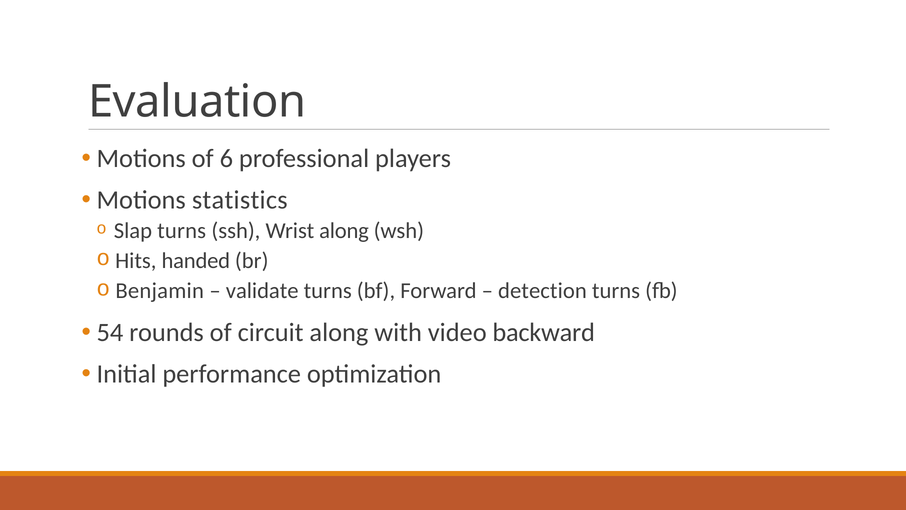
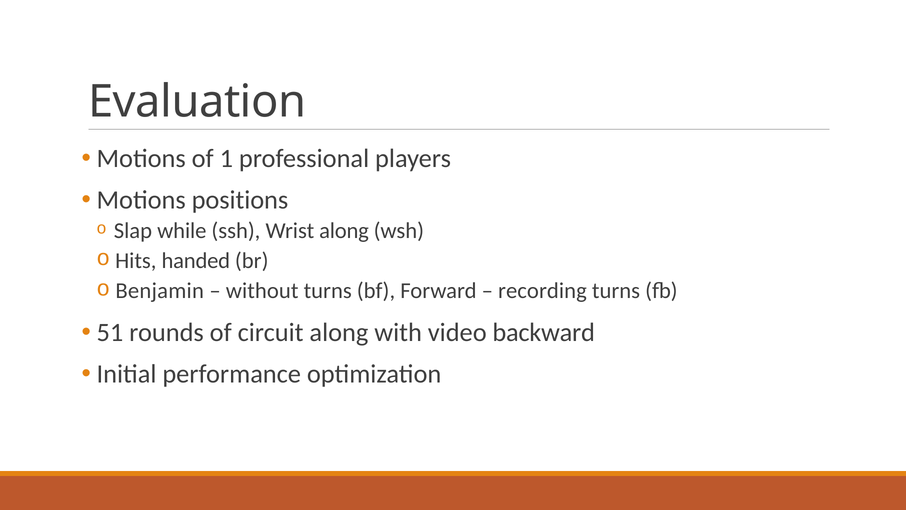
6: 6 -> 1
statistics: statistics -> positions
Slap turns: turns -> while
validate: validate -> without
detection: detection -> recording
54: 54 -> 51
